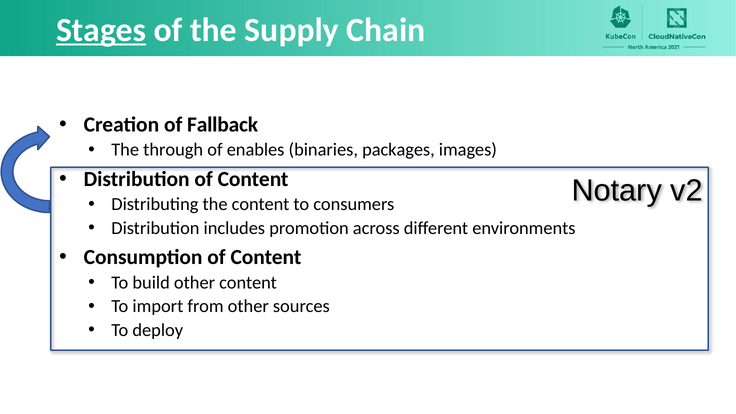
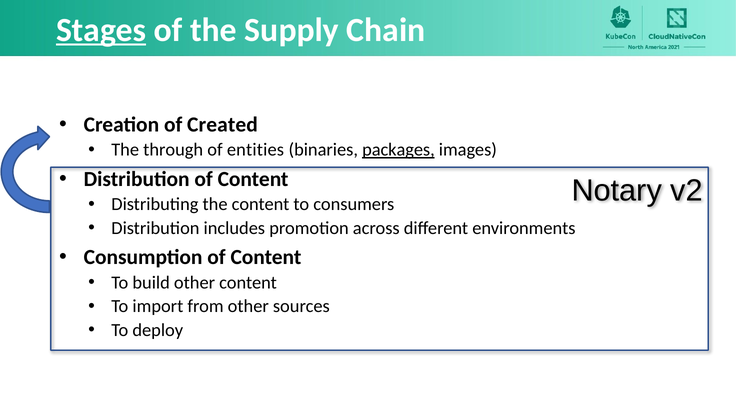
Fallback: Fallback -> Created
enables: enables -> entities
packages underline: none -> present
